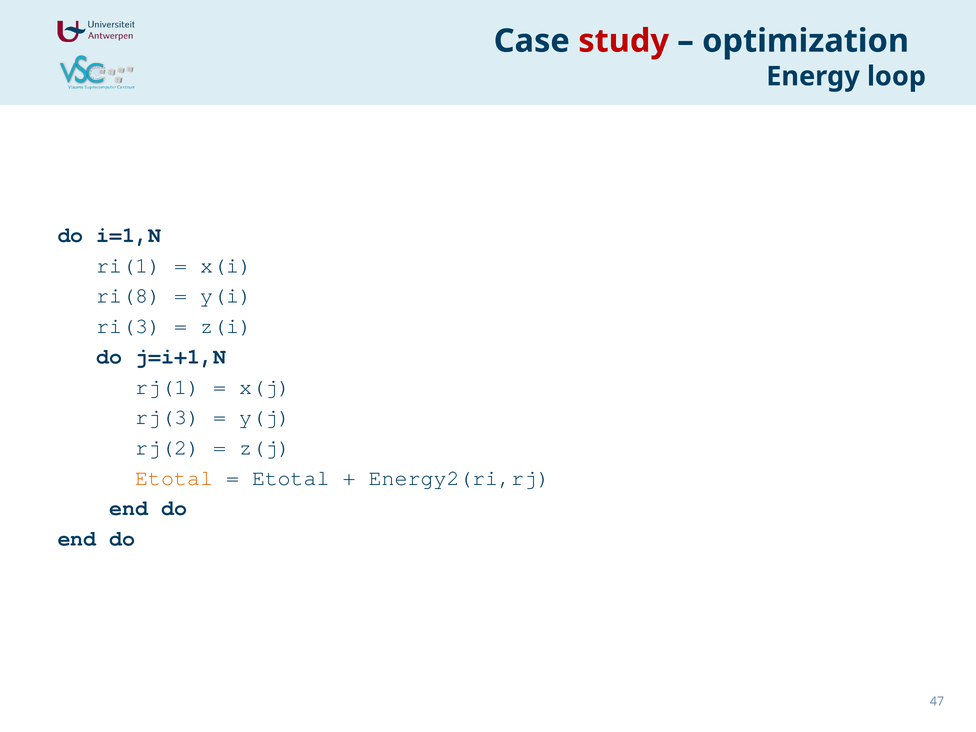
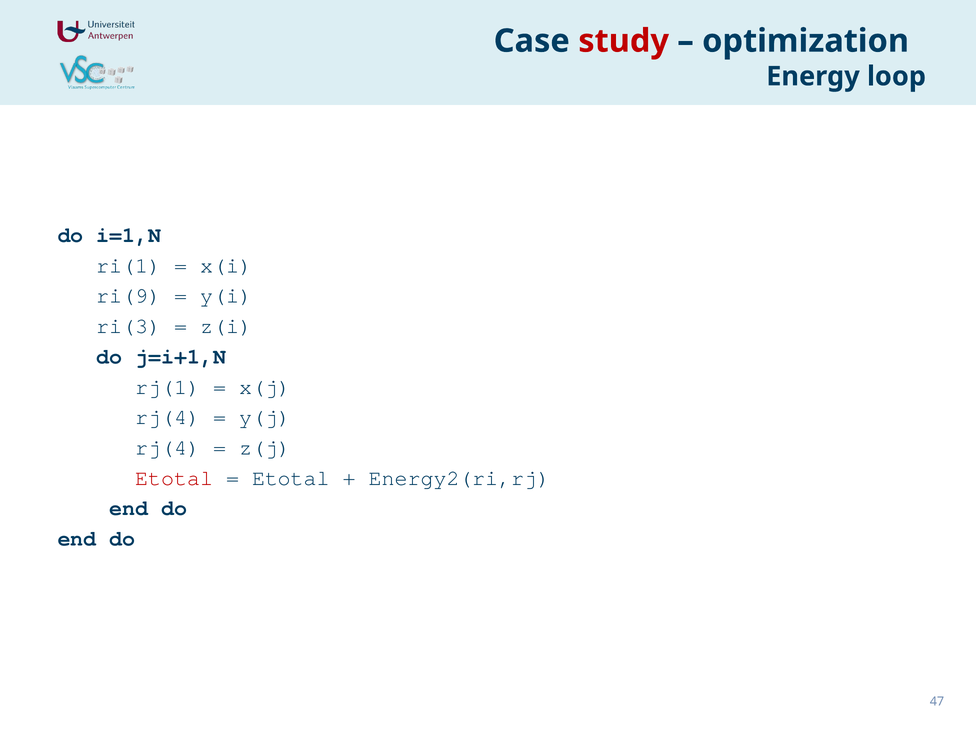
ri(8: ri(8 -> ri(9
rj(3 at (168, 417): rj(3 -> rj(4
rj(2 at (168, 448): rj(2 -> rj(4
Etotal at (174, 478) colour: orange -> red
